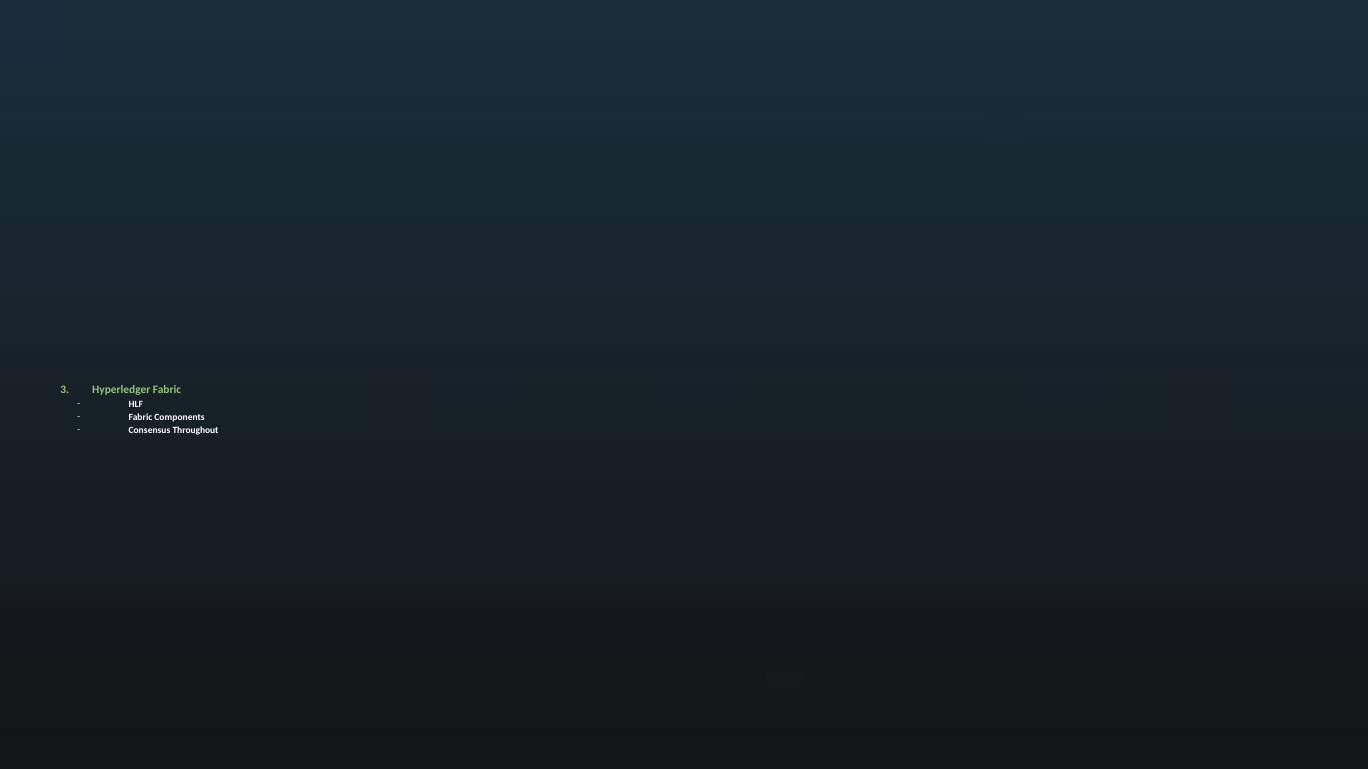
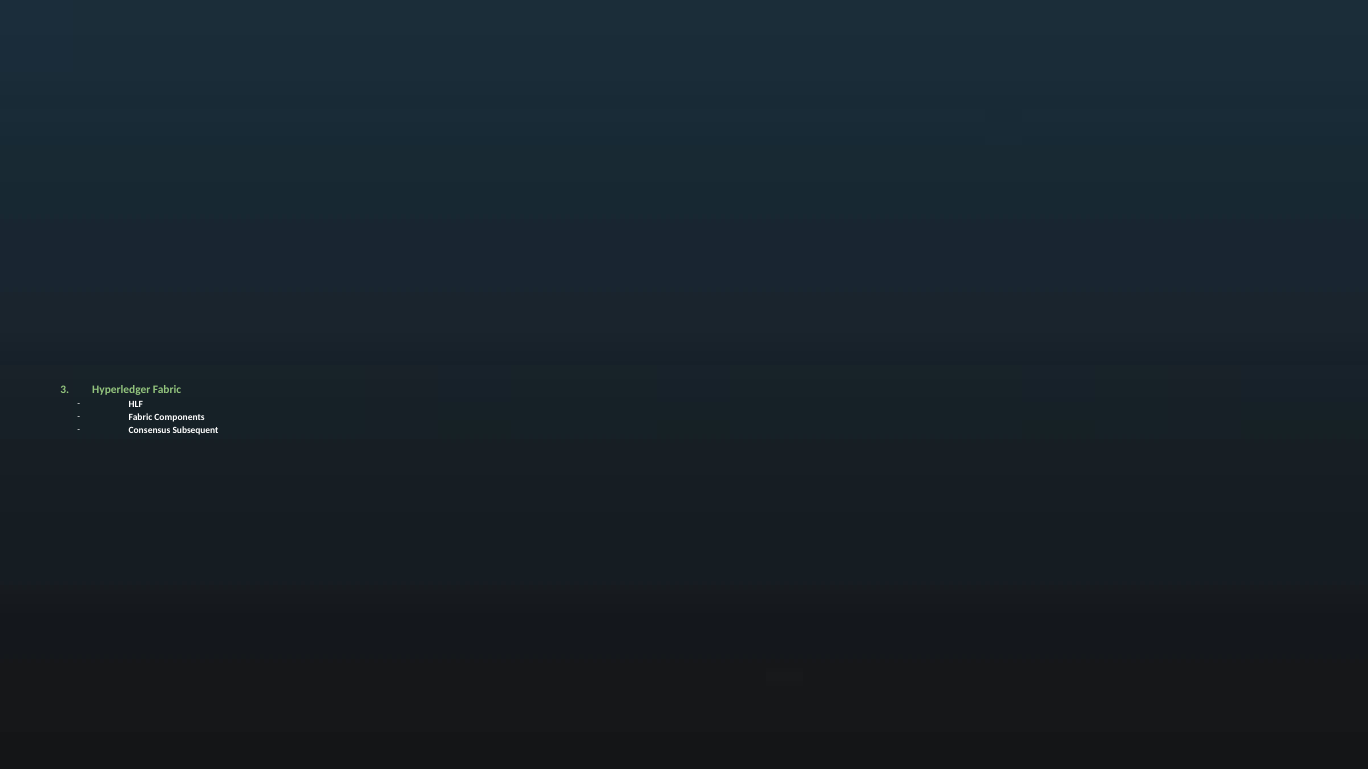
Throughout: Throughout -> Subsequent
